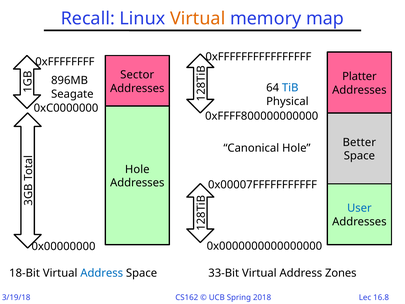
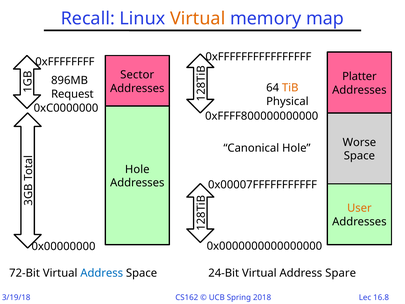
TiB colour: blue -> orange
Seagate: Seagate -> Request
Better: Better -> Worse
User colour: blue -> orange
18-Bit: 18-Bit -> 72-Bit
33-Bit: 33-Bit -> 24-Bit
Zones: Zones -> Spare
